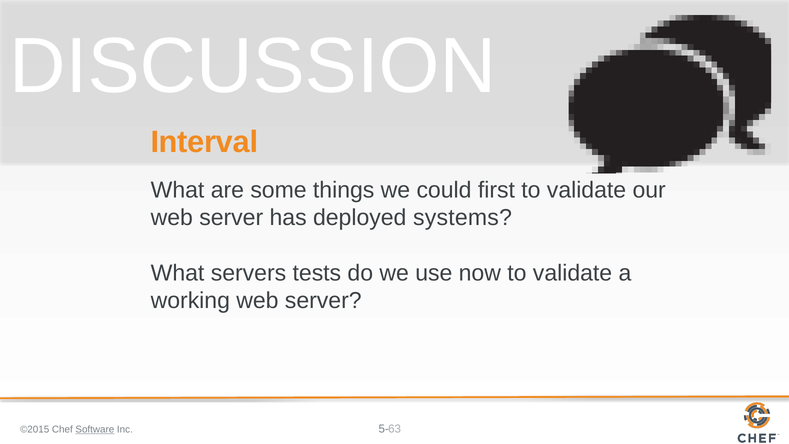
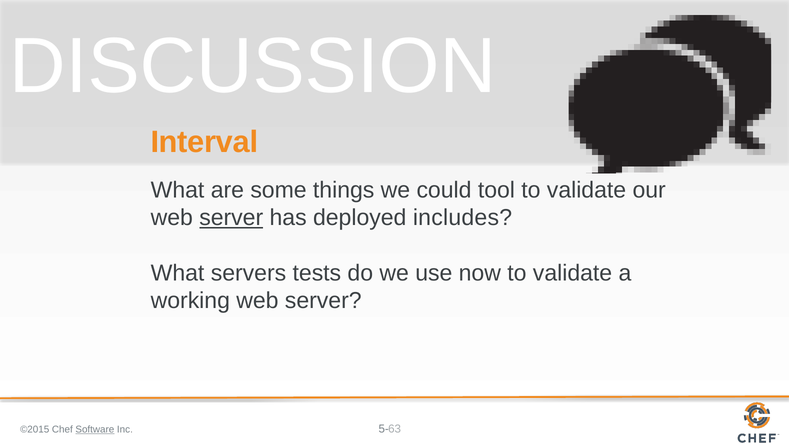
first: first -> tool
server at (231, 218) underline: none -> present
systems: systems -> includes
